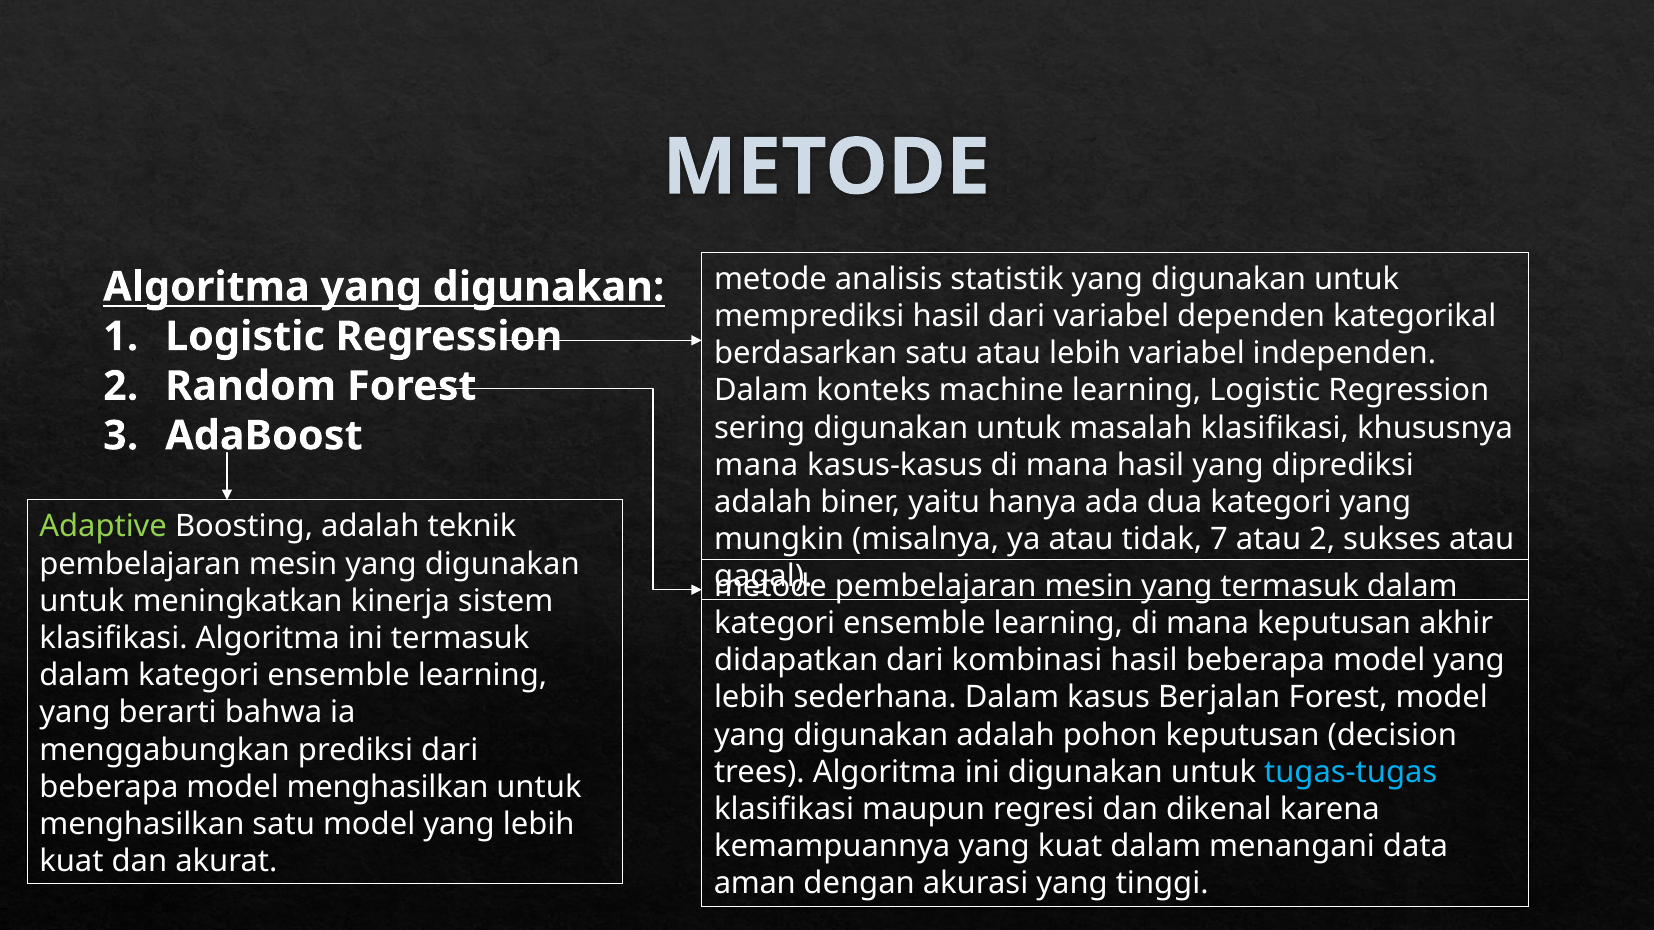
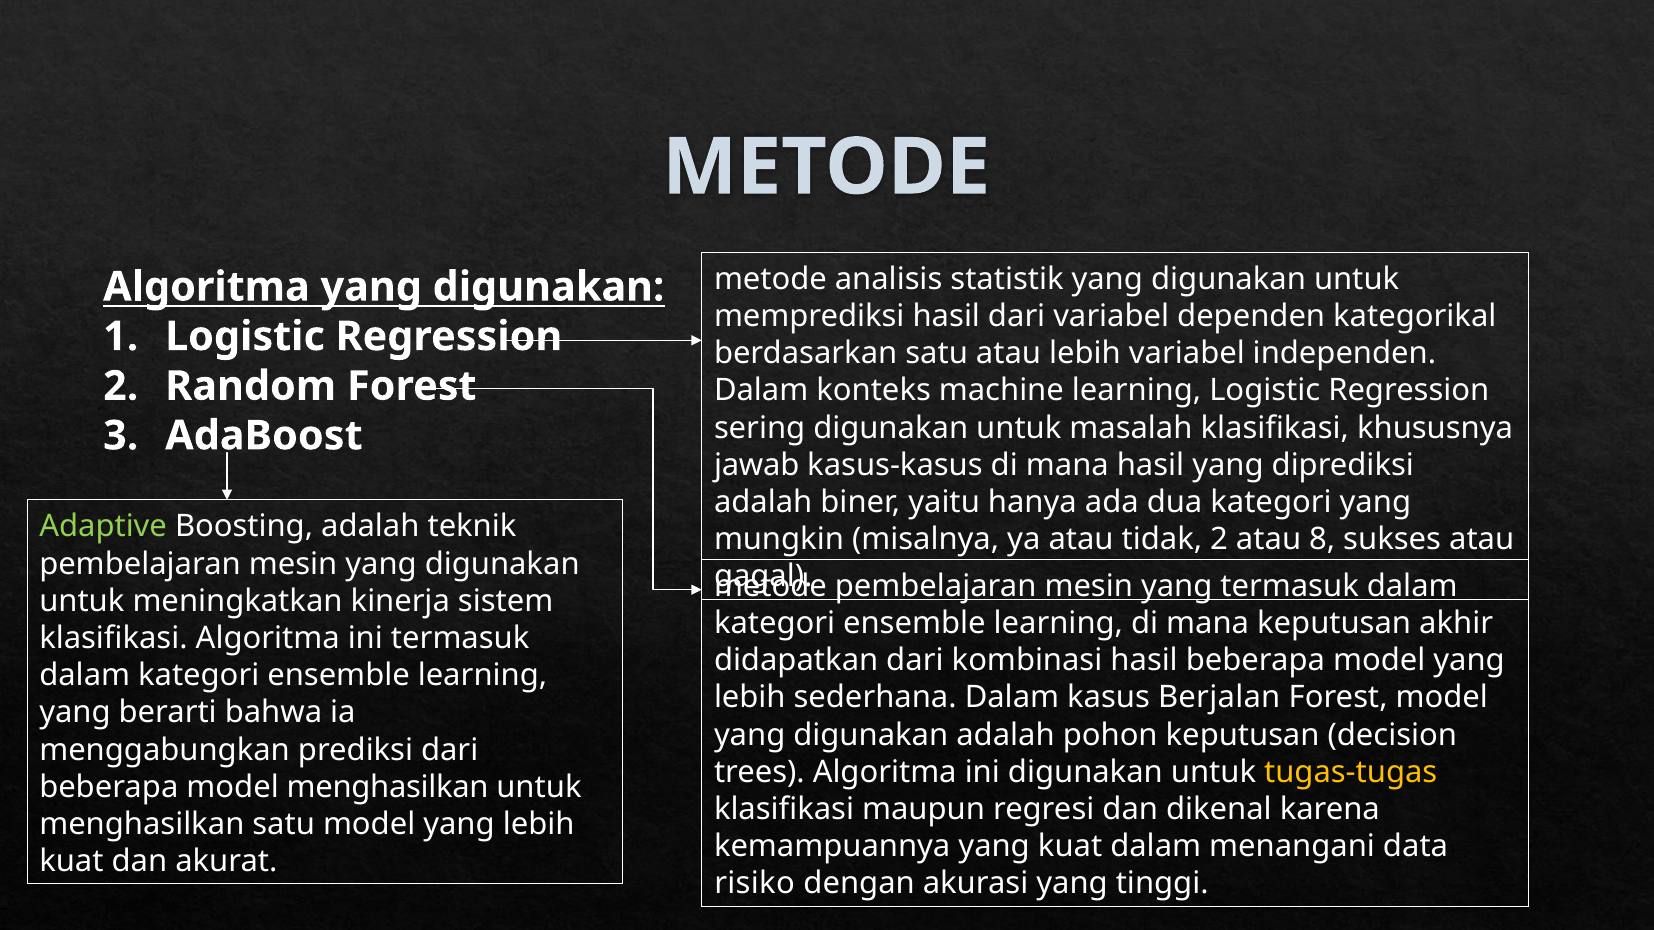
mana at (756, 465): mana -> jawab
tidak 7: 7 -> 2
atau 2: 2 -> 8
tugas-tugas colour: light blue -> yellow
aman: aman -> risiko
